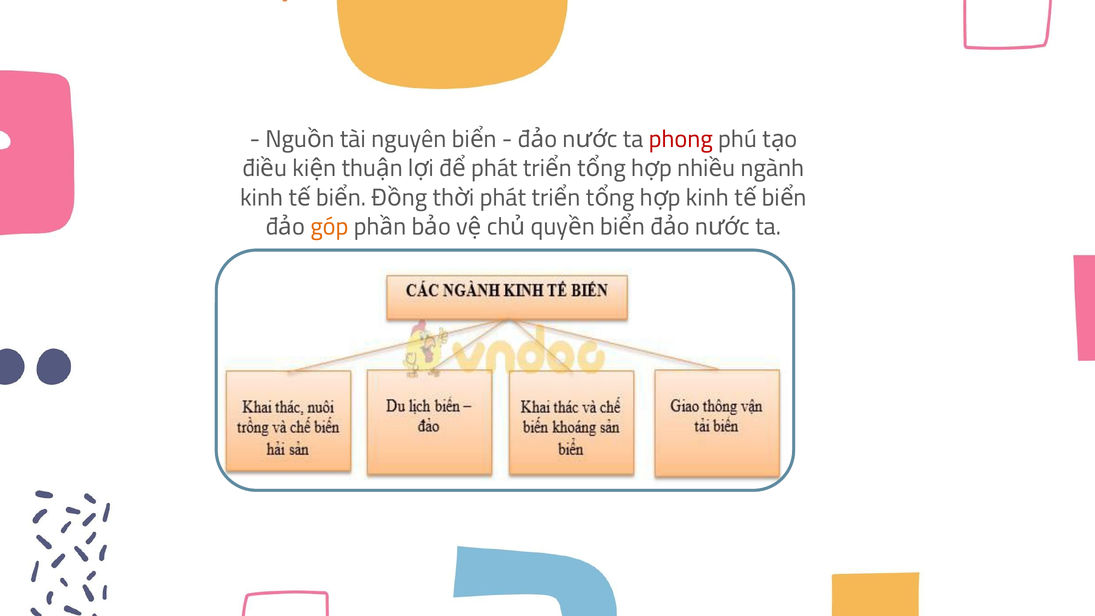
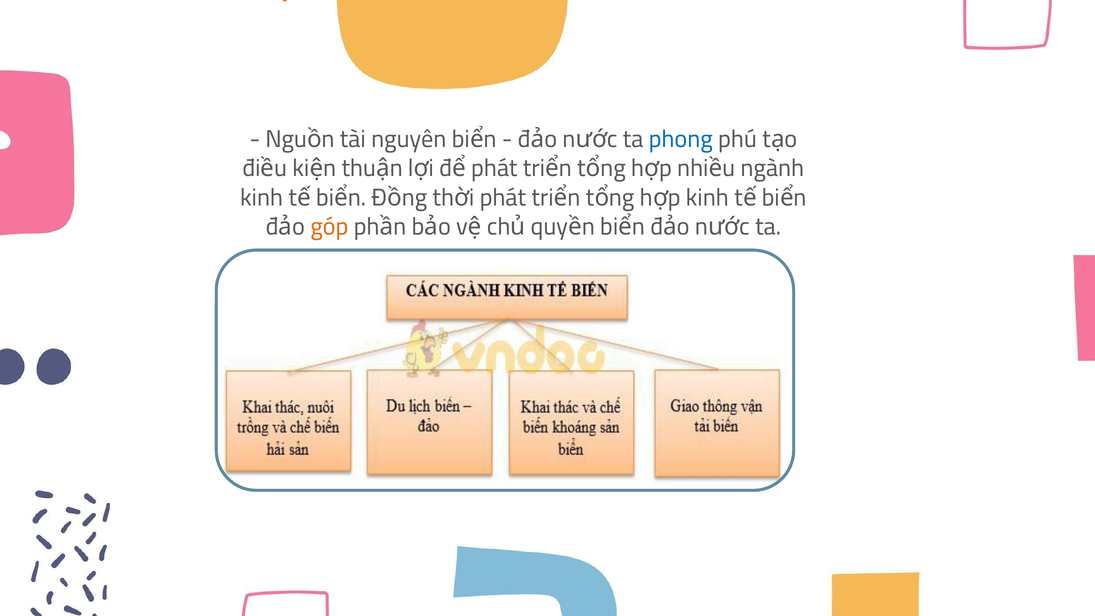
phong colour: red -> blue
